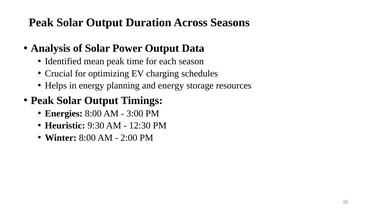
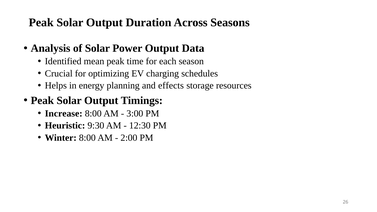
and energy: energy -> effects
Energies: Energies -> Increase
